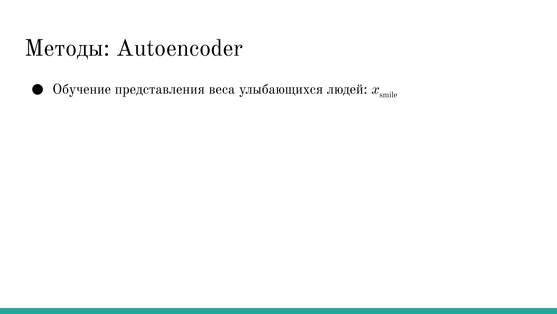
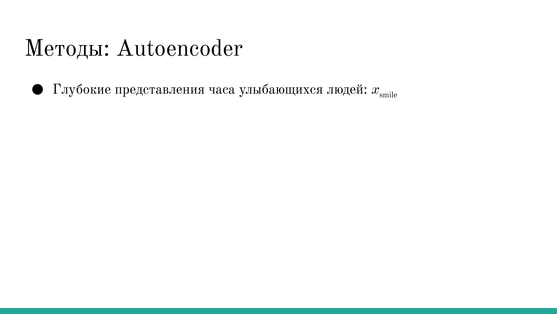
Обучение: Обучение -> Глубокие
веса: веса -> часа
